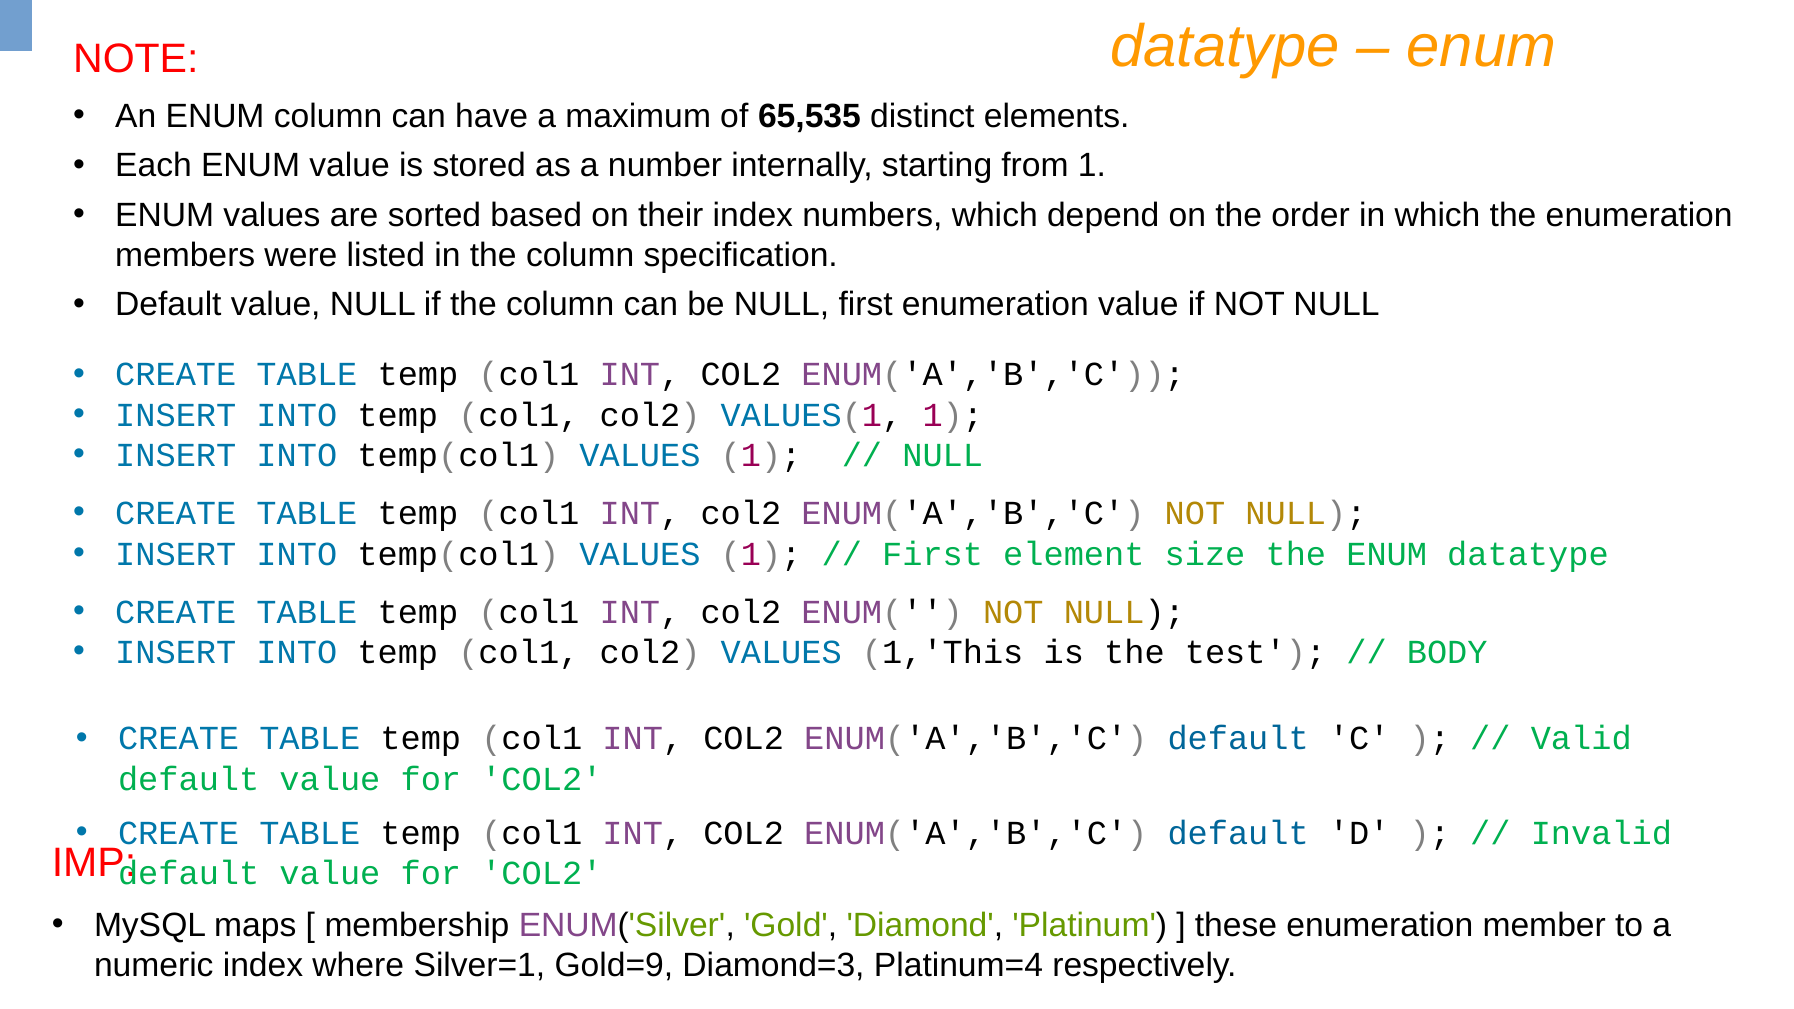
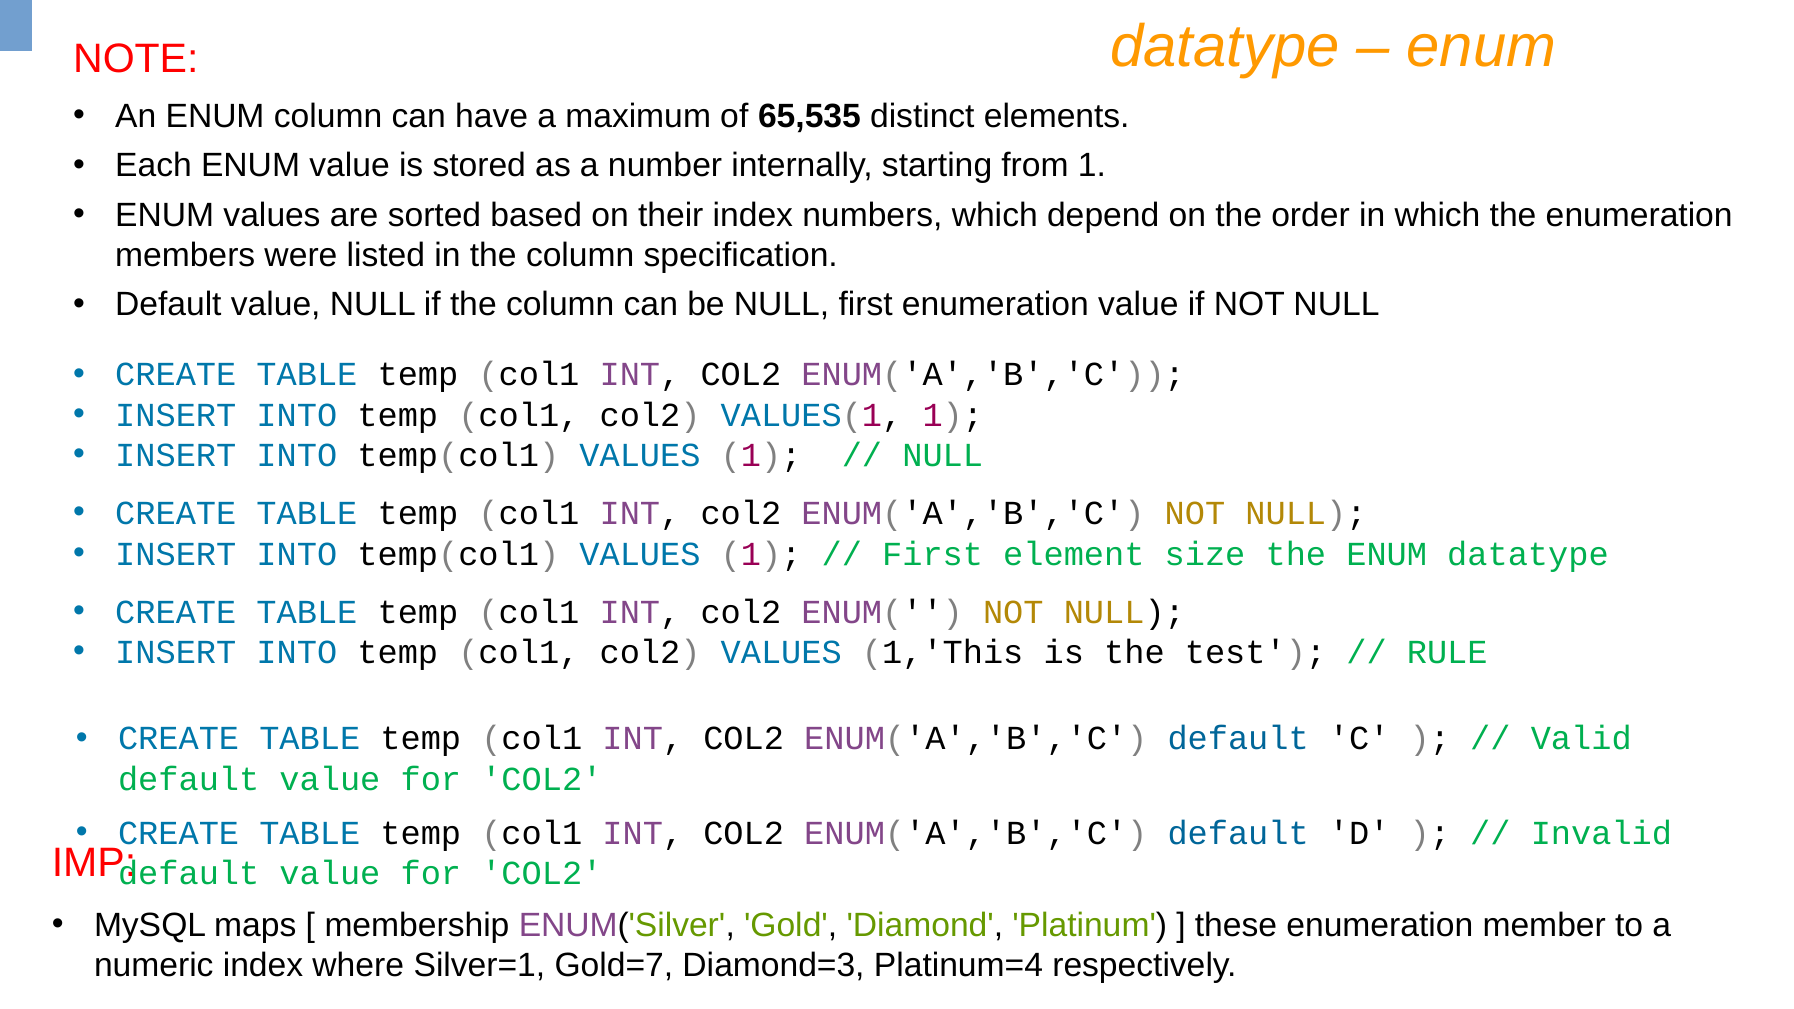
BODY: BODY -> RULE
Gold=9: Gold=9 -> Gold=7
